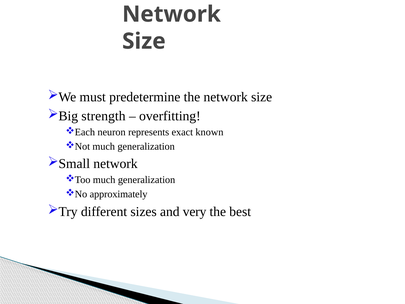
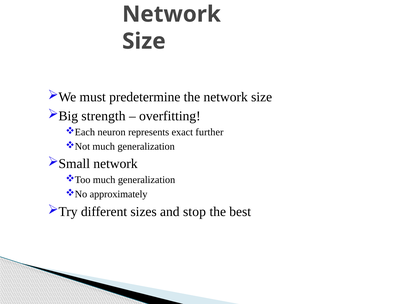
known: known -> further
very: very -> stop
